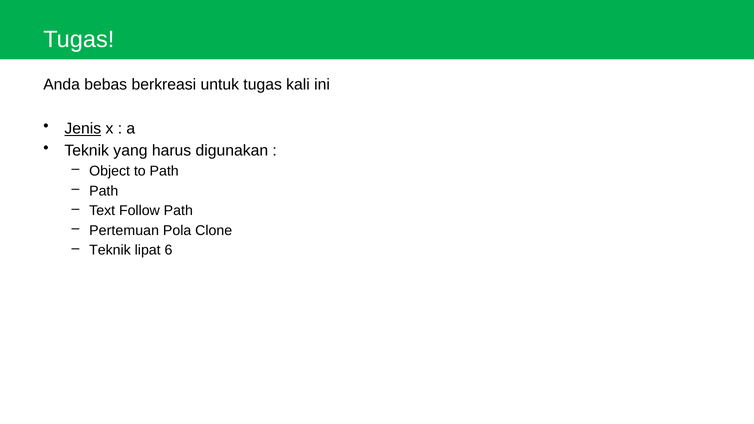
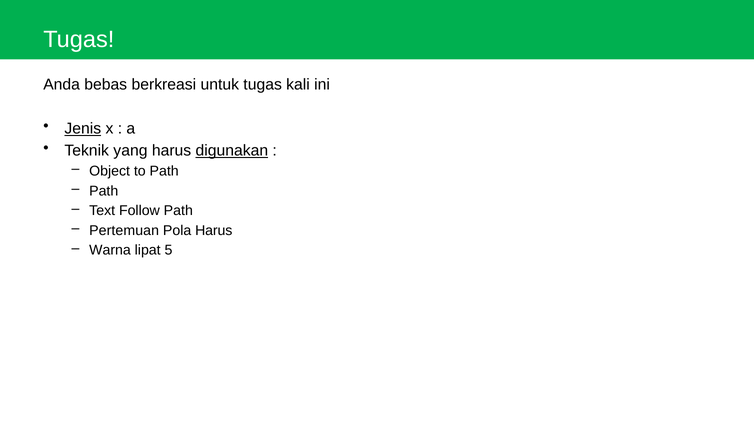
digunakan underline: none -> present
Pola Clone: Clone -> Harus
Teknik at (110, 250): Teknik -> Warna
6: 6 -> 5
